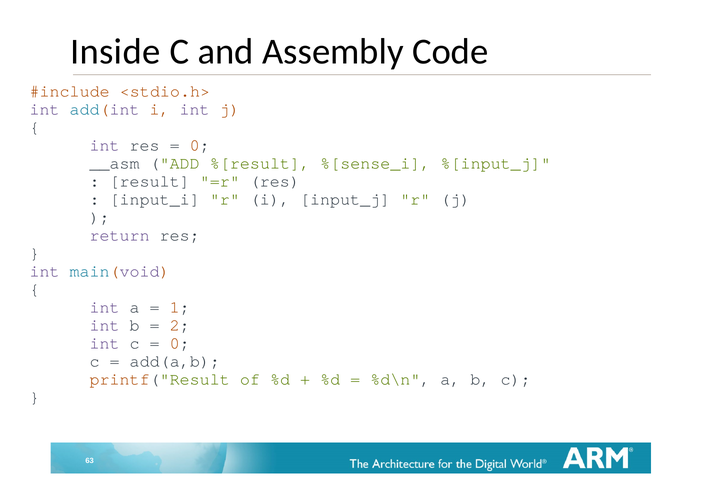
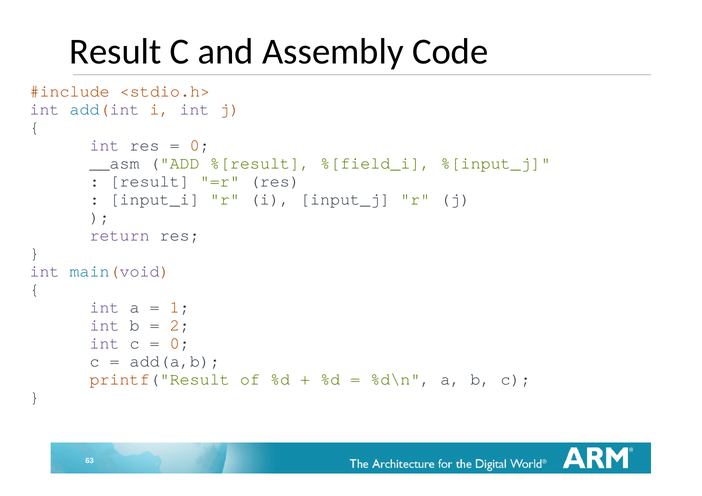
Inside at (115, 52): Inside -> Result
%[sense_i: %[sense_i -> %[field_i
